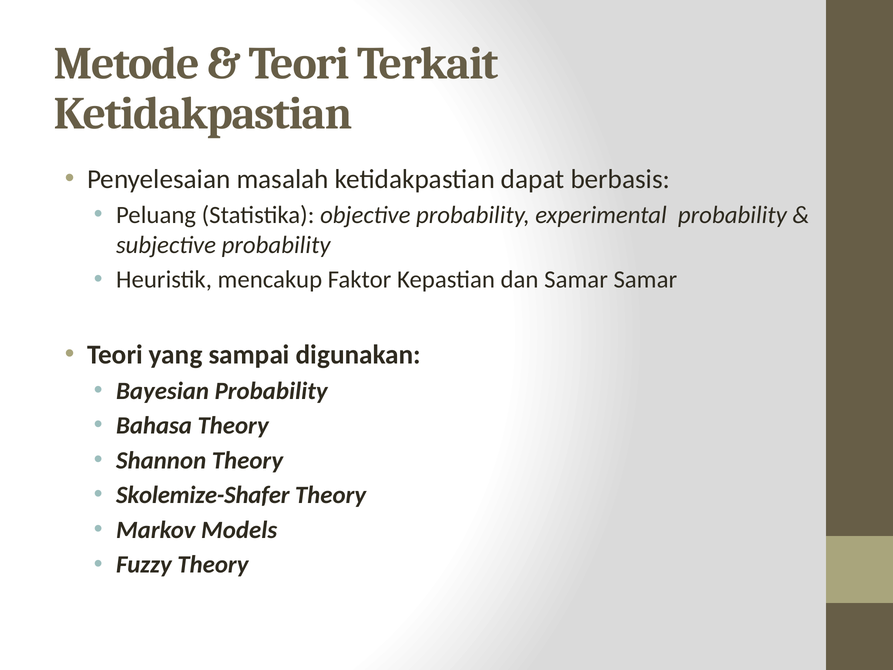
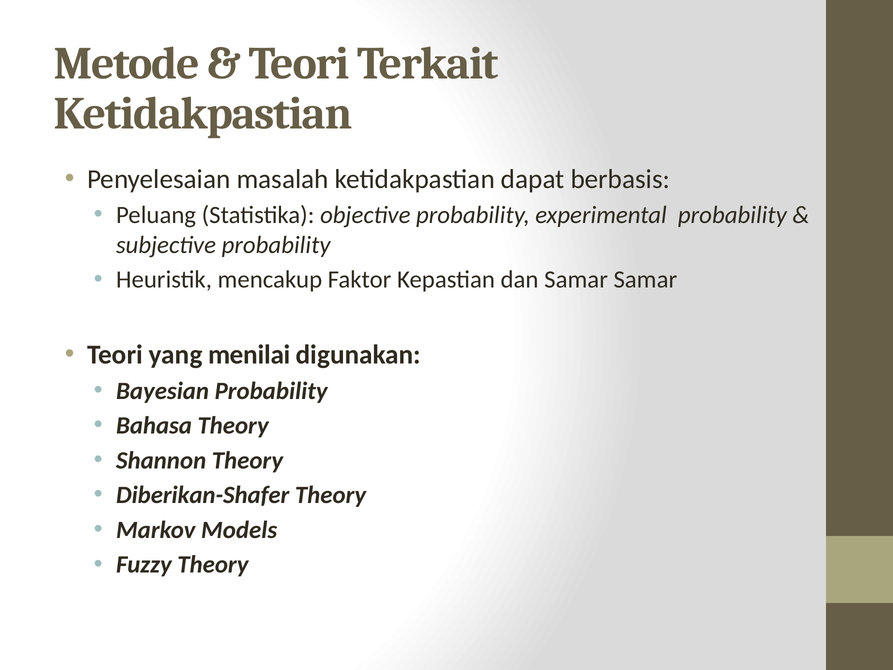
sampai: sampai -> menilai
Skolemize-Shafer: Skolemize-Shafer -> Diberikan-Shafer
